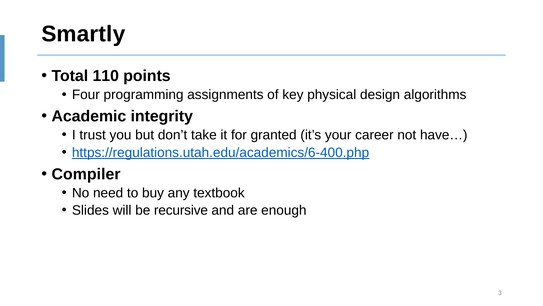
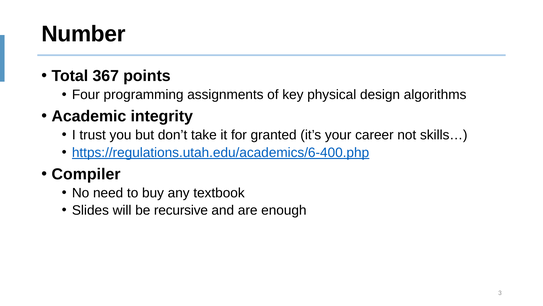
Smartly: Smartly -> Number
110: 110 -> 367
have…: have… -> skills…
